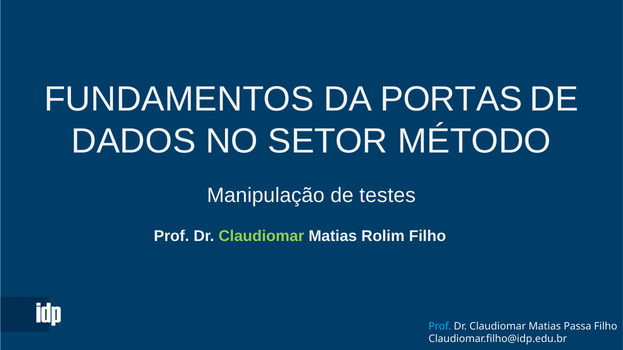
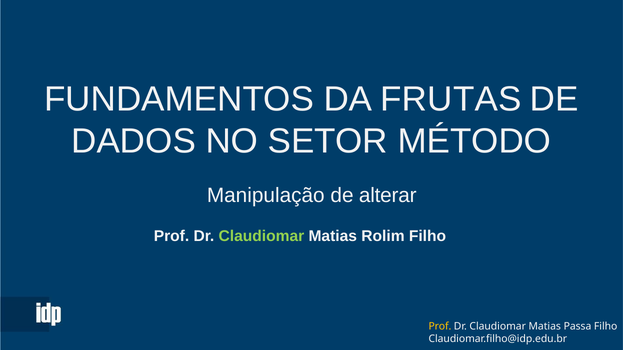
PORTAS: PORTAS -> FRUTAS
testes: testes -> alterar
Prof at (440, 327) colour: light blue -> yellow
